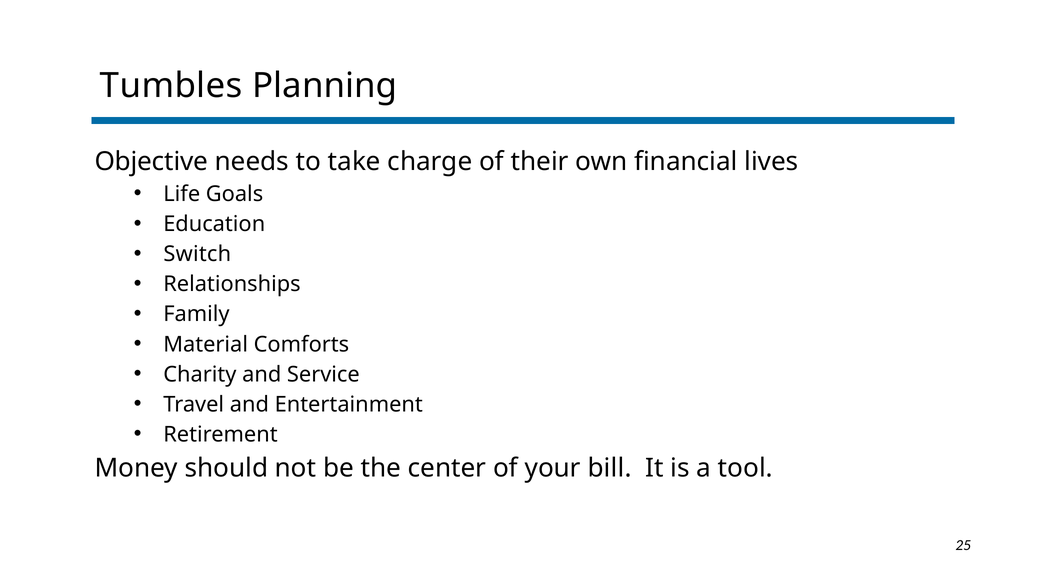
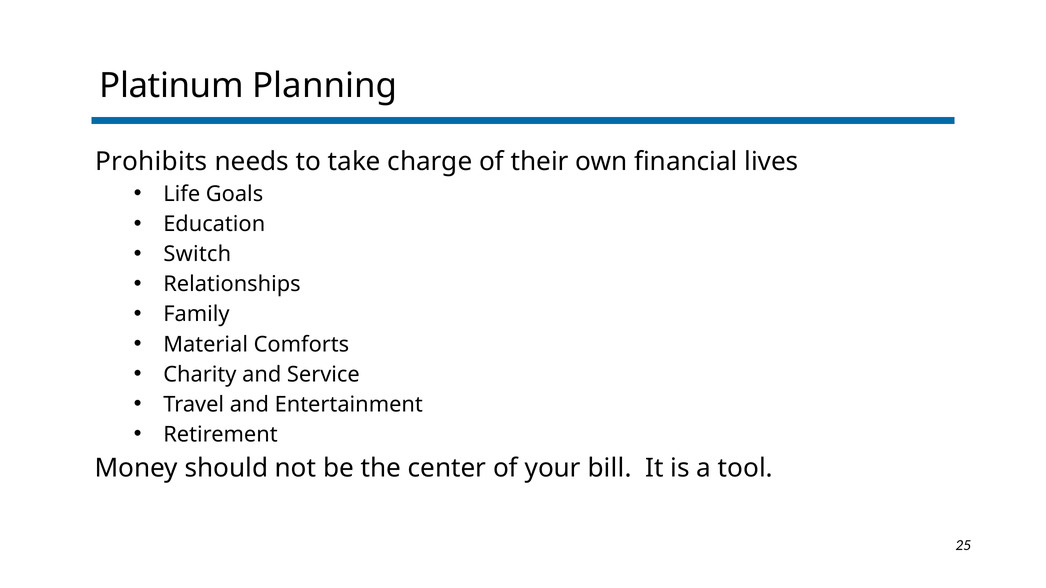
Tumbles: Tumbles -> Platinum
Objective: Objective -> Prohibits
